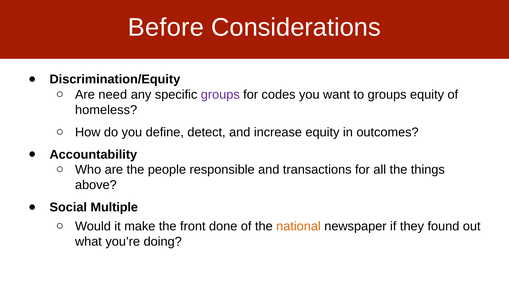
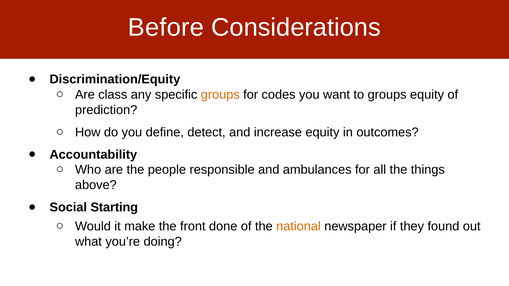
need: need -> class
groups at (220, 95) colour: purple -> orange
homeless: homeless -> prediction
transactions: transactions -> ambulances
Multiple: Multiple -> Starting
